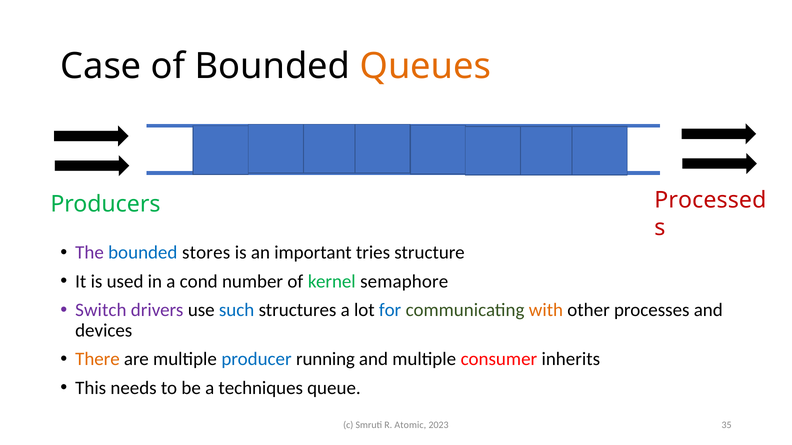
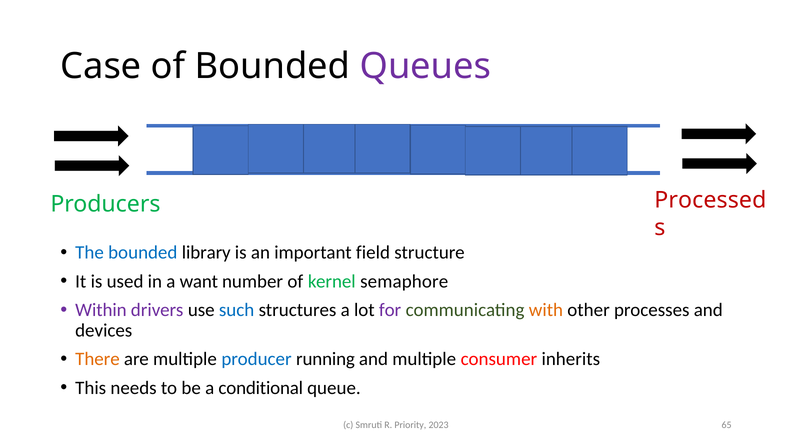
Queues colour: orange -> purple
The colour: purple -> blue
stores: stores -> library
tries: tries -> field
cond: cond -> want
Switch: Switch -> Within
for colour: blue -> purple
techniques: techniques -> conditional
Atomic: Atomic -> Priority
35: 35 -> 65
